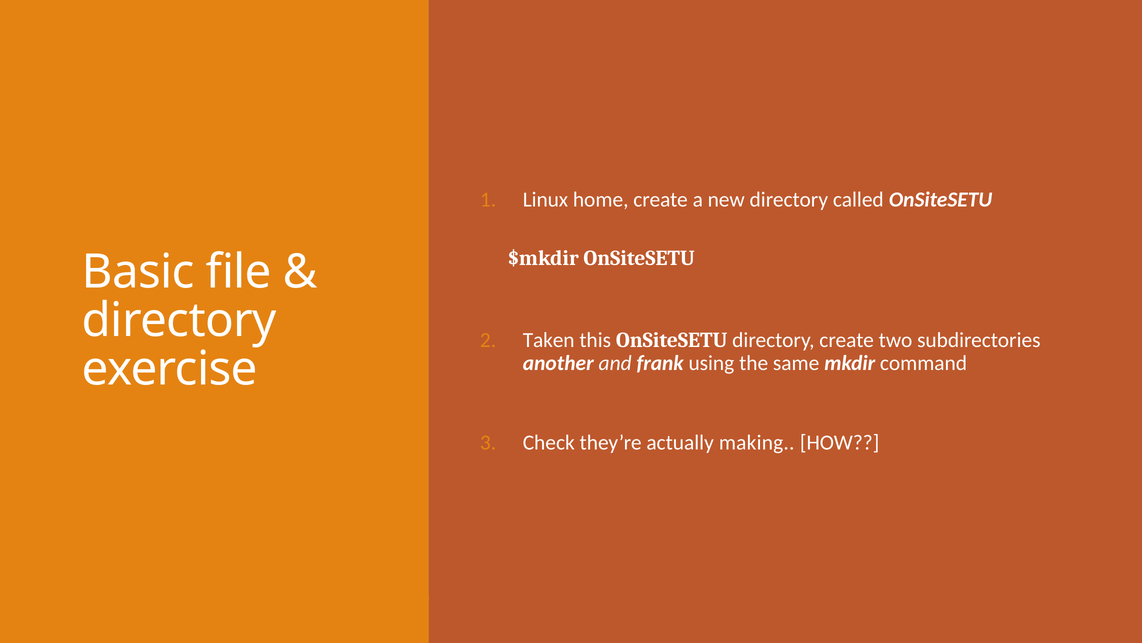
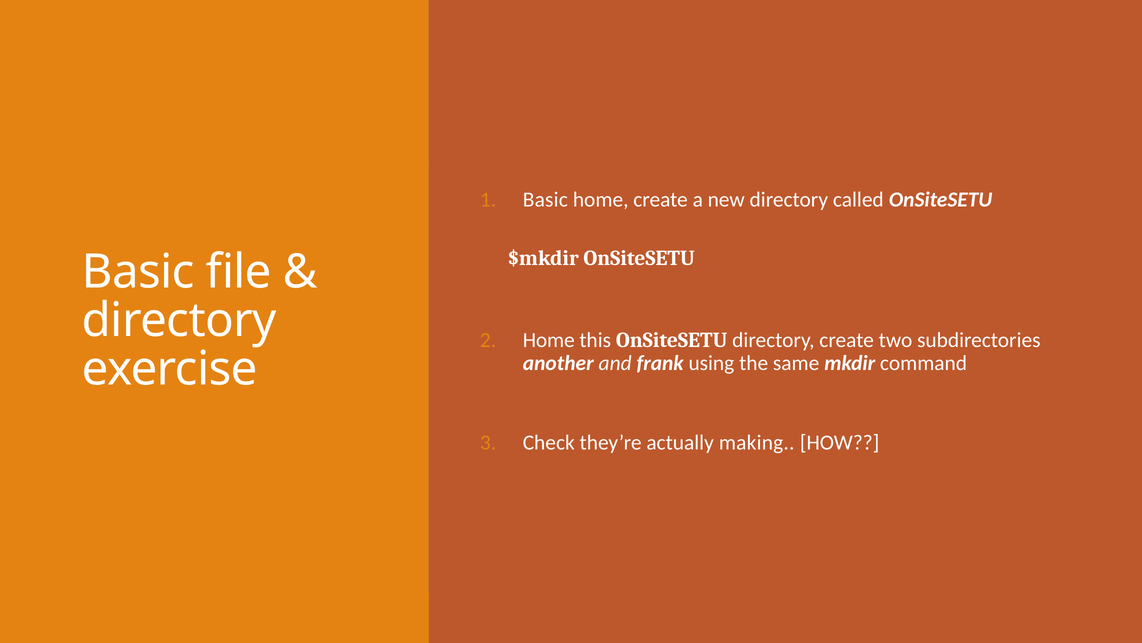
Linux at (545, 200): Linux -> Basic
Taken at (549, 340): Taken -> Home
